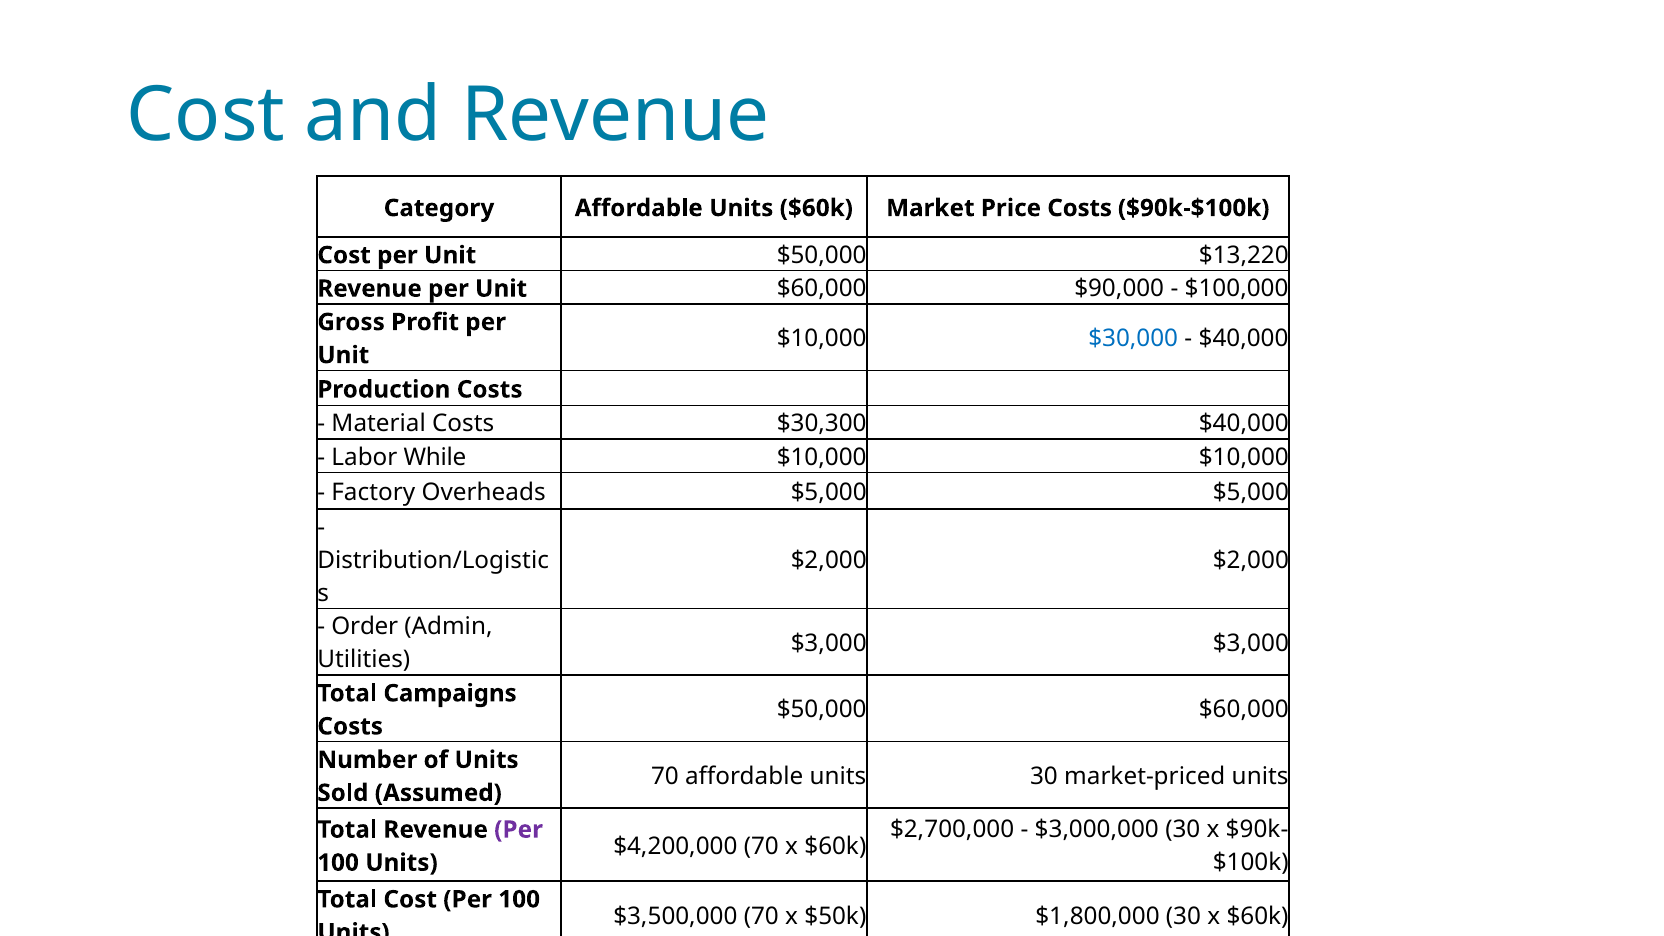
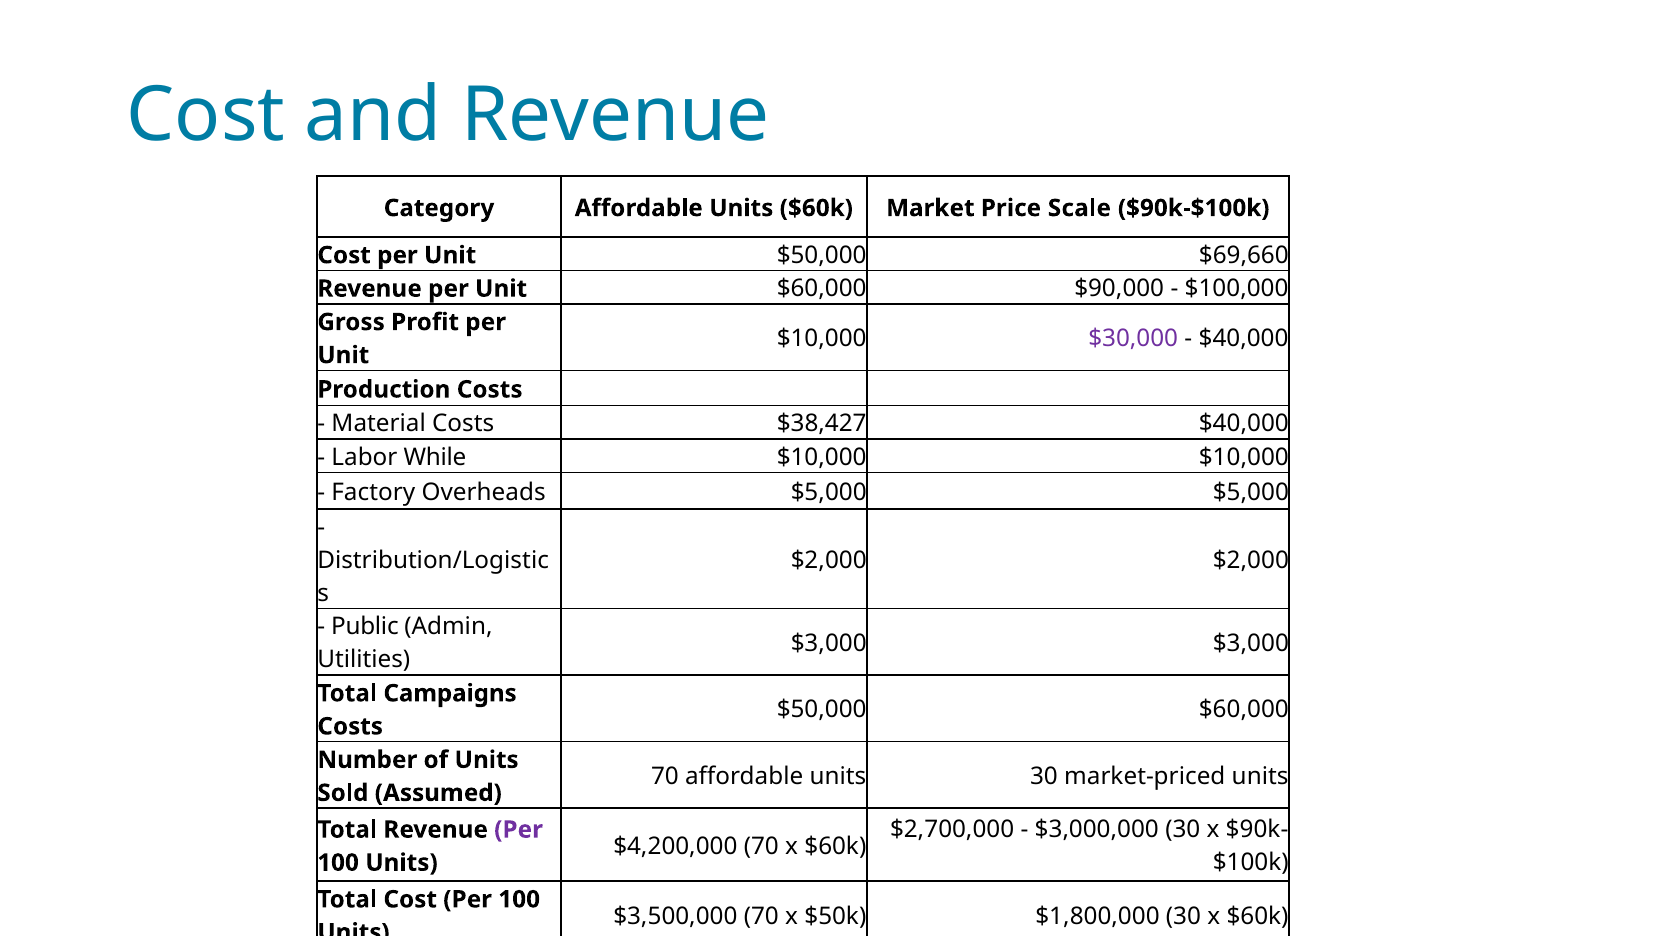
Price Costs: Costs -> Scale
$13,220: $13,220 -> $69,660
$30,000 colour: blue -> purple
$30,300: $30,300 -> $38,427
Order: Order -> Public
